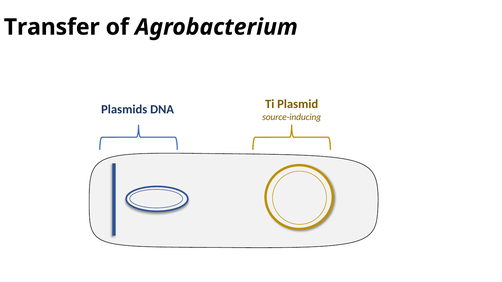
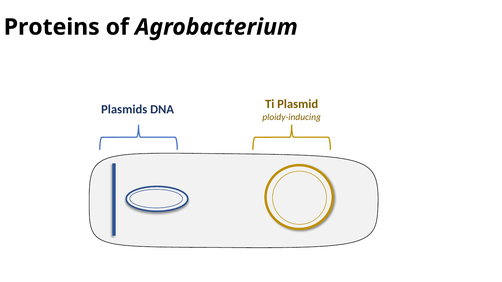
Transfer: Transfer -> Proteins
source-inducing: source-inducing -> ploidy-inducing
